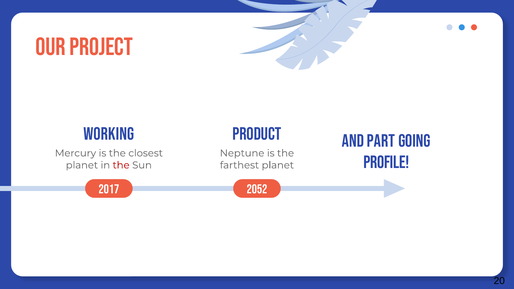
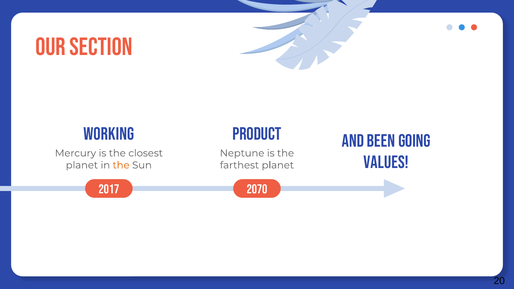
Project: Project -> Section
part: part -> been
PROFILE: PROFILE -> VALUES
the at (121, 165) colour: red -> orange
2052: 2052 -> 2070
